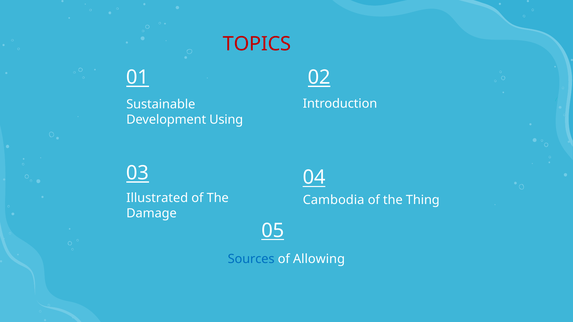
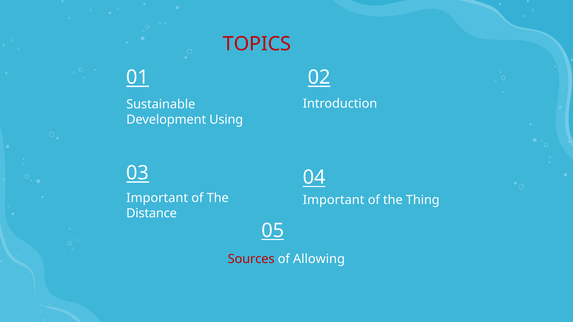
Illustrated at (157, 198): Illustrated -> Important
Cambodia at (334, 200): Cambodia -> Important
Damage: Damage -> Distance
Sources colour: blue -> red
